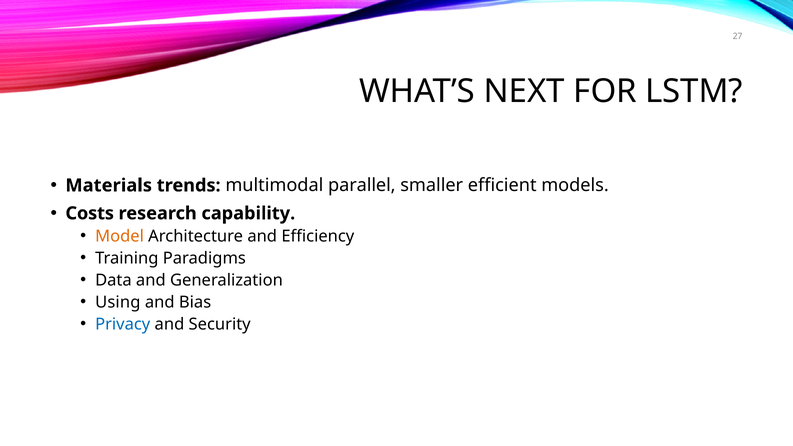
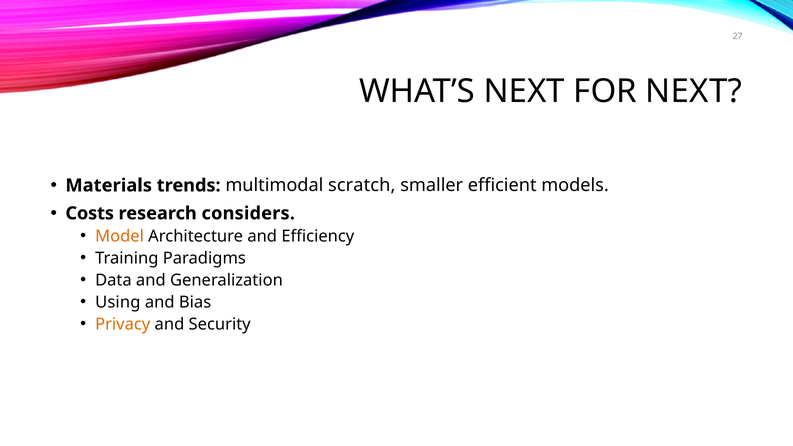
FOR LSTM: LSTM -> NEXT
parallel: parallel -> scratch
capability: capability -> considers
Privacy colour: blue -> orange
